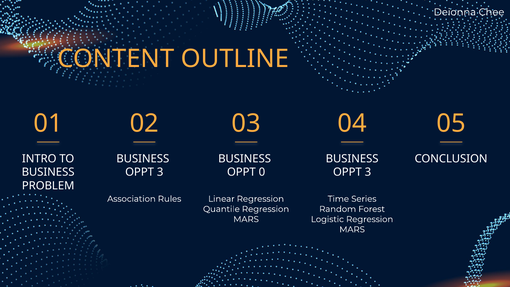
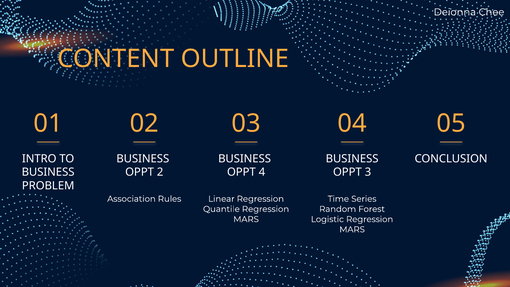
3 at (160, 172): 3 -> 2
0: 0 -> 4
